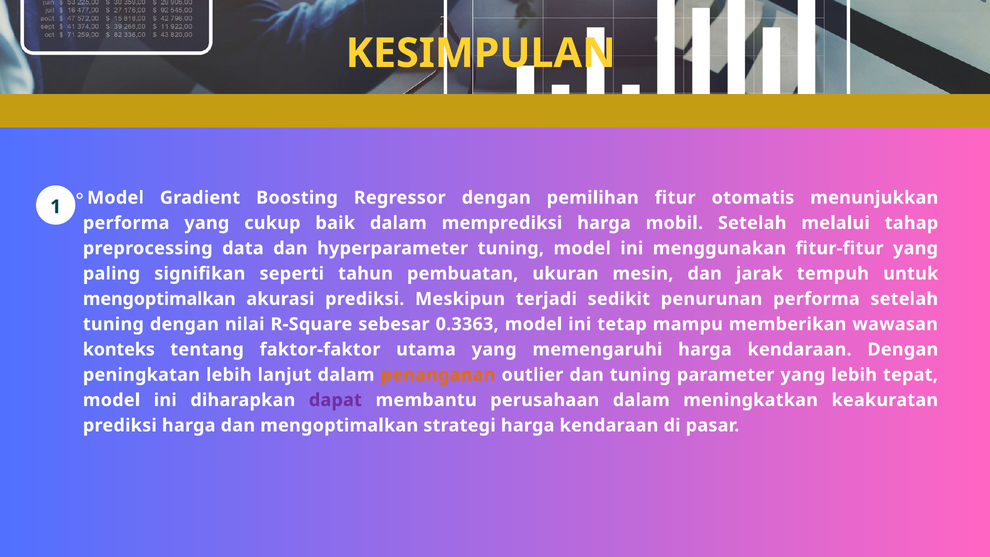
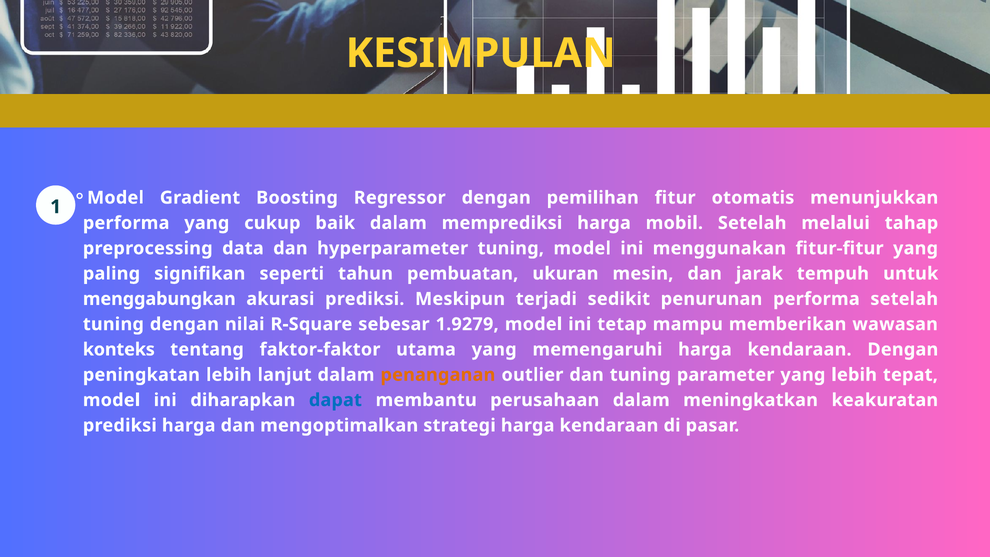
mengoptimalkan at (159, 299): mengoptimalkan -> menggabungkan
0.3363: 0.3363 -> 1.9279
dapat colour: purple -> blue
